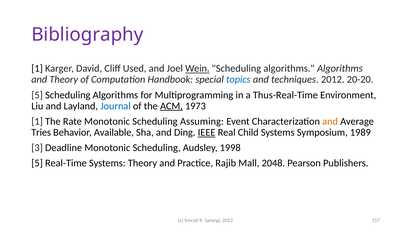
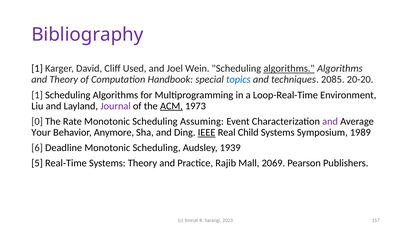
Wein underline: present -> none
algorithms at (289, 69) underline: none -> present
2012: 2012 -> 2085
5 at (37, 95): 5 -> 1
Thus-Real-Time: Thus-Real-Time -> Loop-Real-Time
Journal colour: blue -> purple
1 at (37, 122): 1 -> 0
and at (330, 122) colour: orange -> purple
Tries: Tries -> Your
Available: Available -> Anymore
3: 3 -> 6
1998: 1998 -> 1939
2048: 2048 -> 2069
